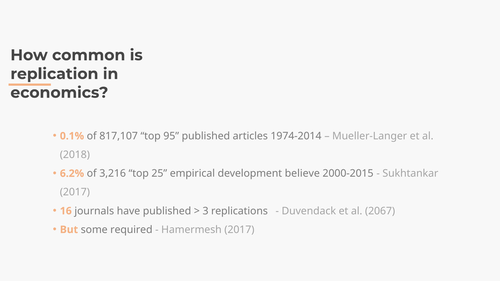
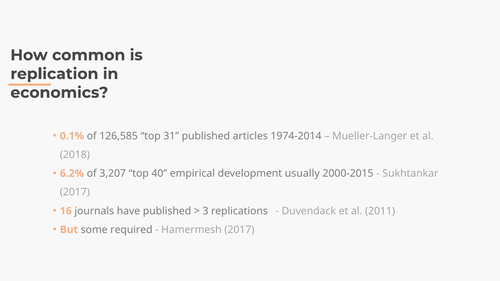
817,107: 817,107 -> 126,585
95: 95 -> 31
3,216: 3,216 -> 3,207
25: 25 -> 40
believe: believe -> usually
2067: 2067 -> 2011
